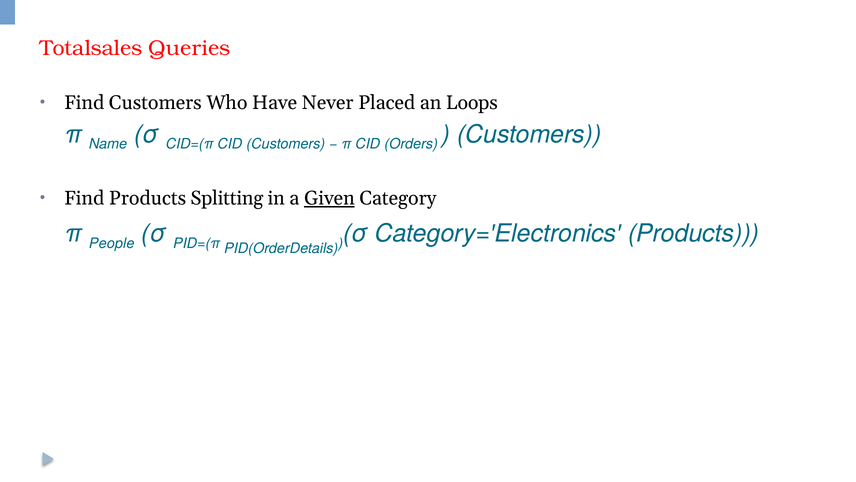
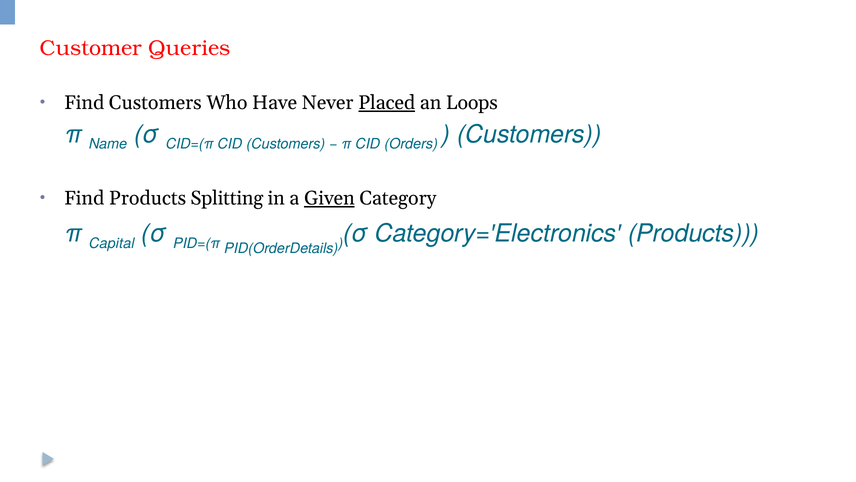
Totalsales: Totalsales -> Customer
Placed underline: none -> present
People: People -> Capital
